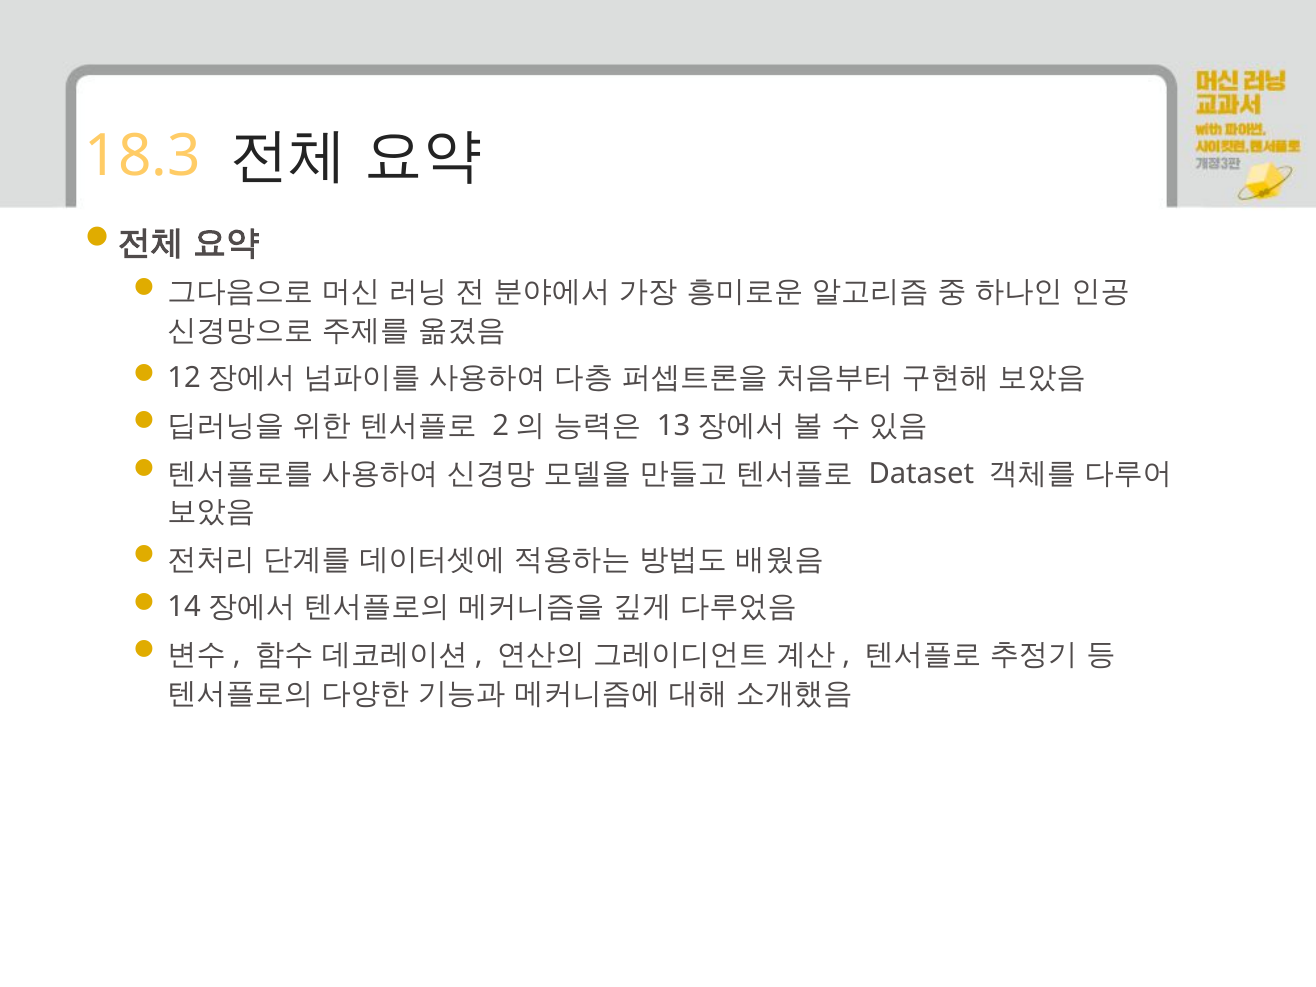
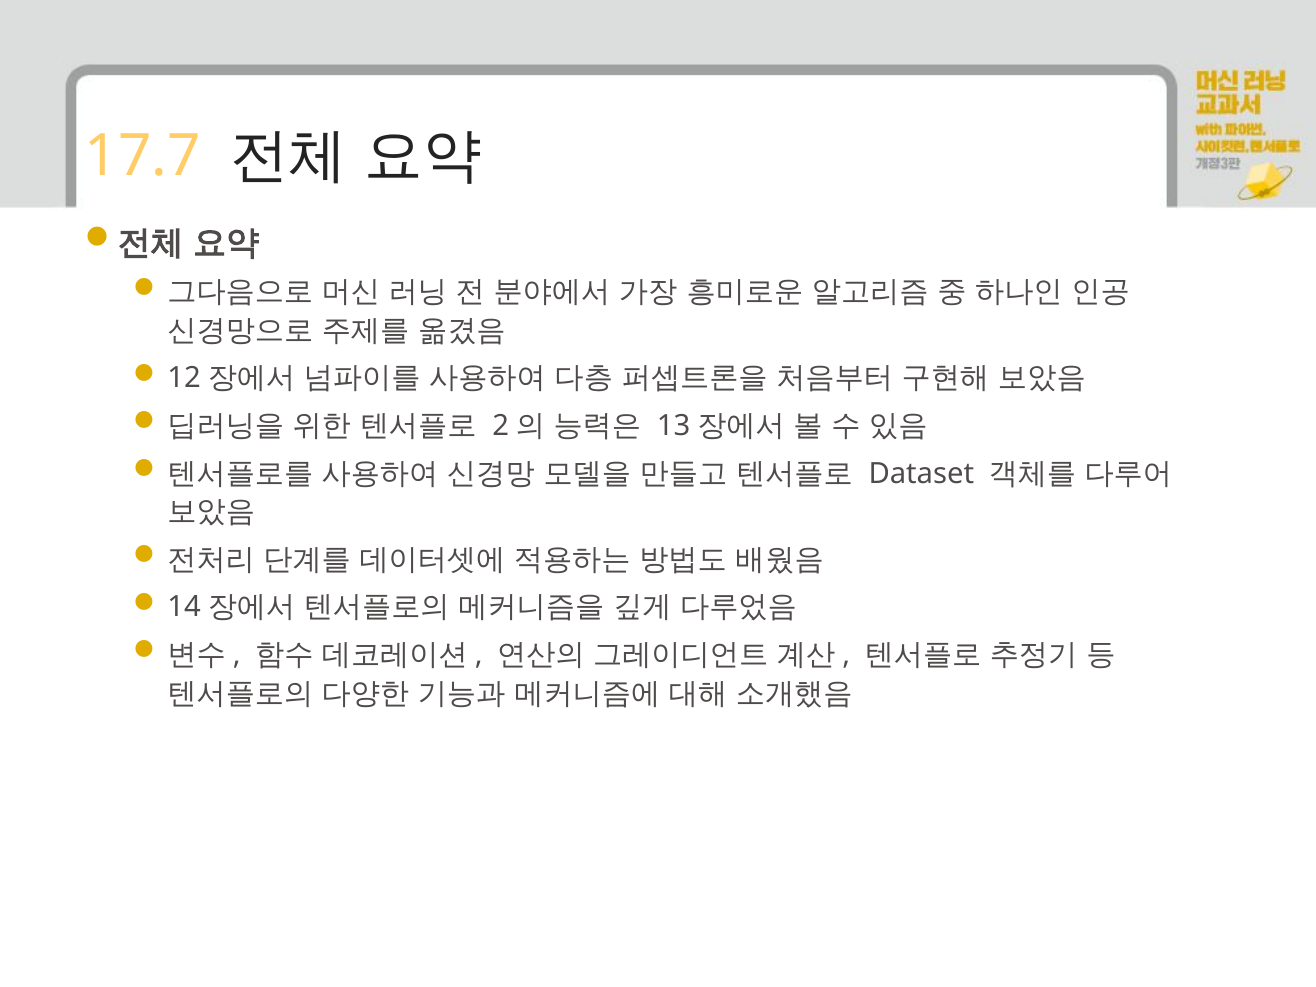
18.3: 18.3 -> 17.7
